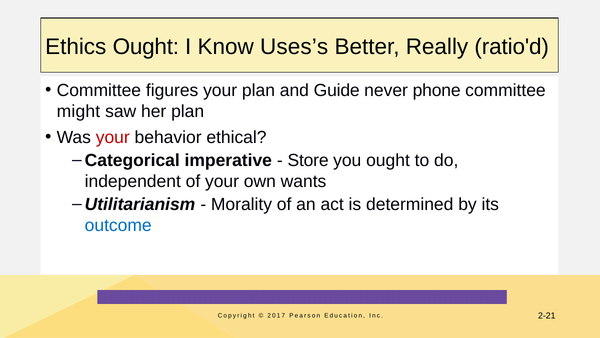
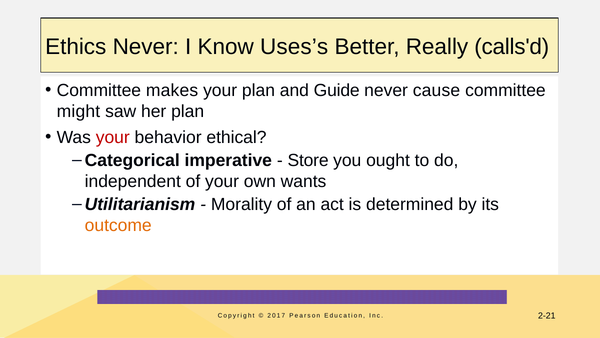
Ethics Ought: Ought -> Never
ratio'd: ratio'd -> calls'd
figures: figures -> makes
phone: phone -> cause
outcome colour: blue -> orange
